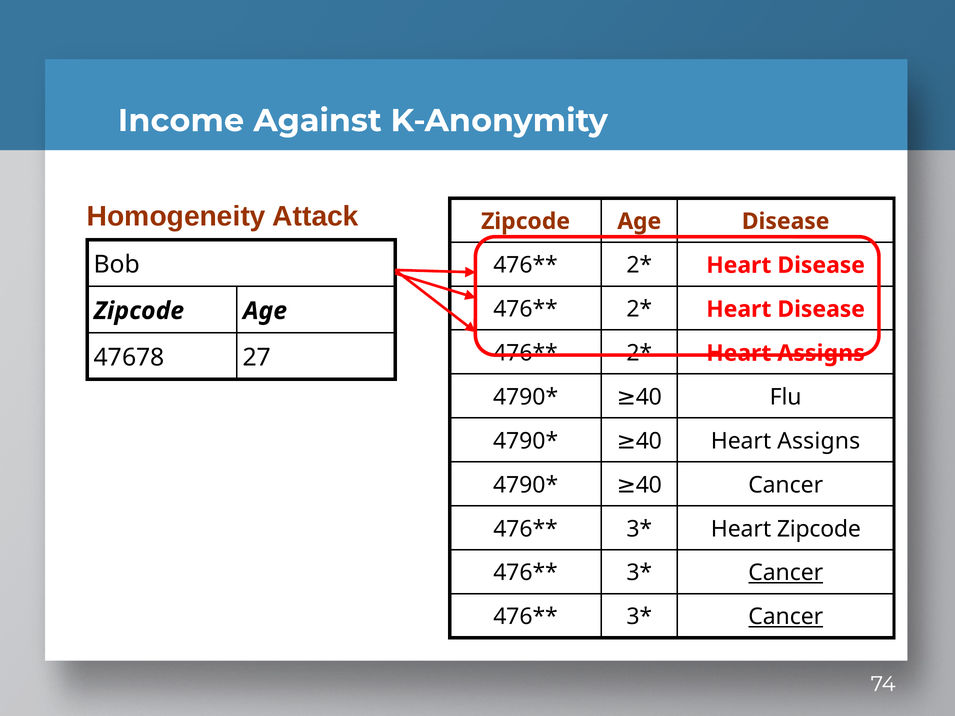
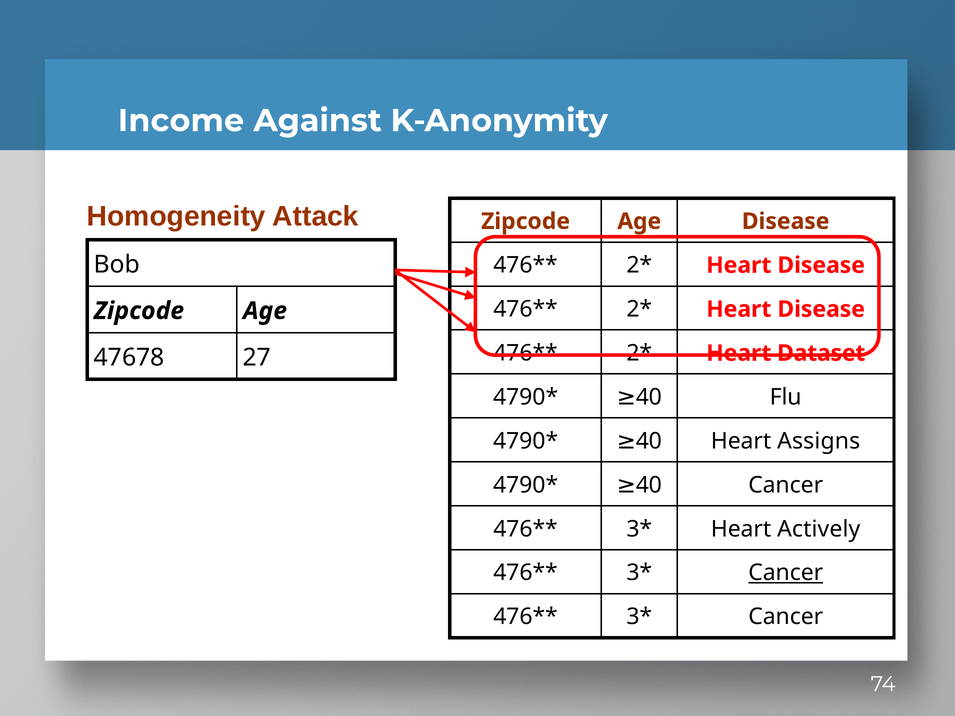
Assigns at (821, 353): Assigns -> Dataset
Heart Zipcode: Zipcode -> Actively
Cancer at (786, 617) underline: present -> none
